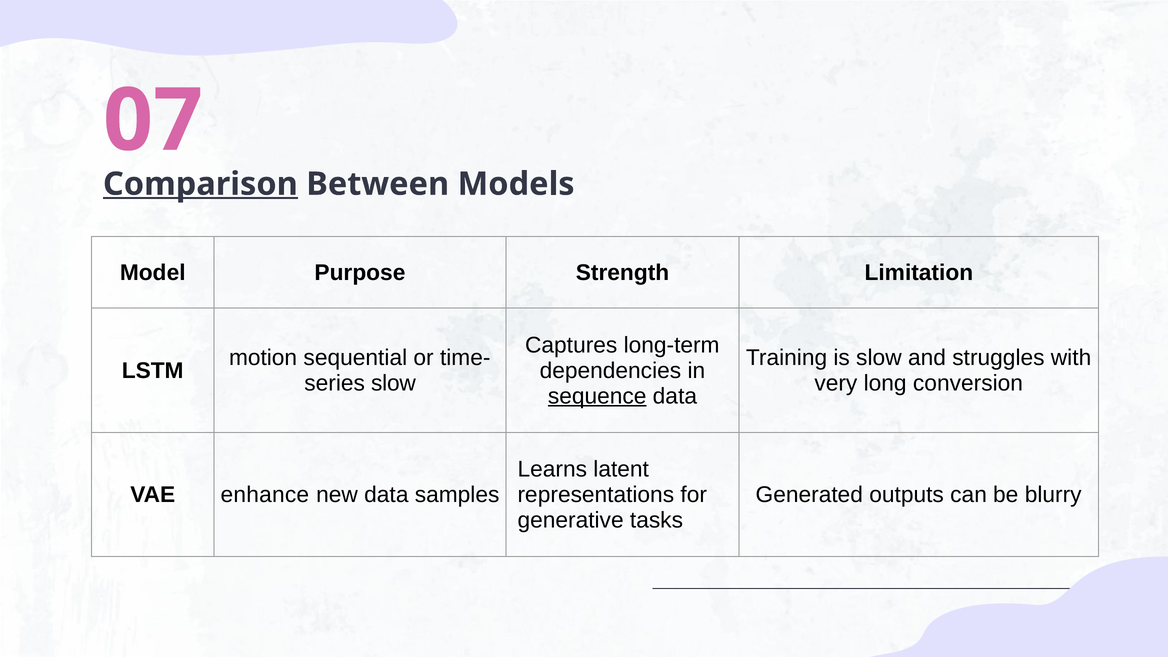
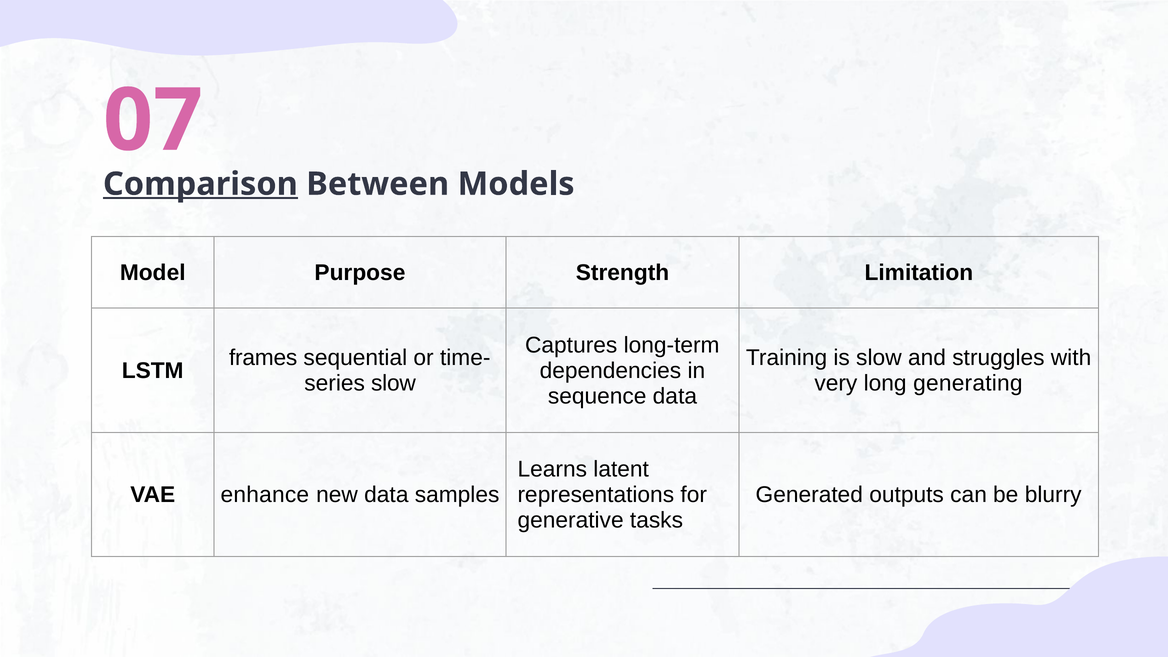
motion: motion -> frames
conversion: conversion -> generating
sequence underline: present -> none
